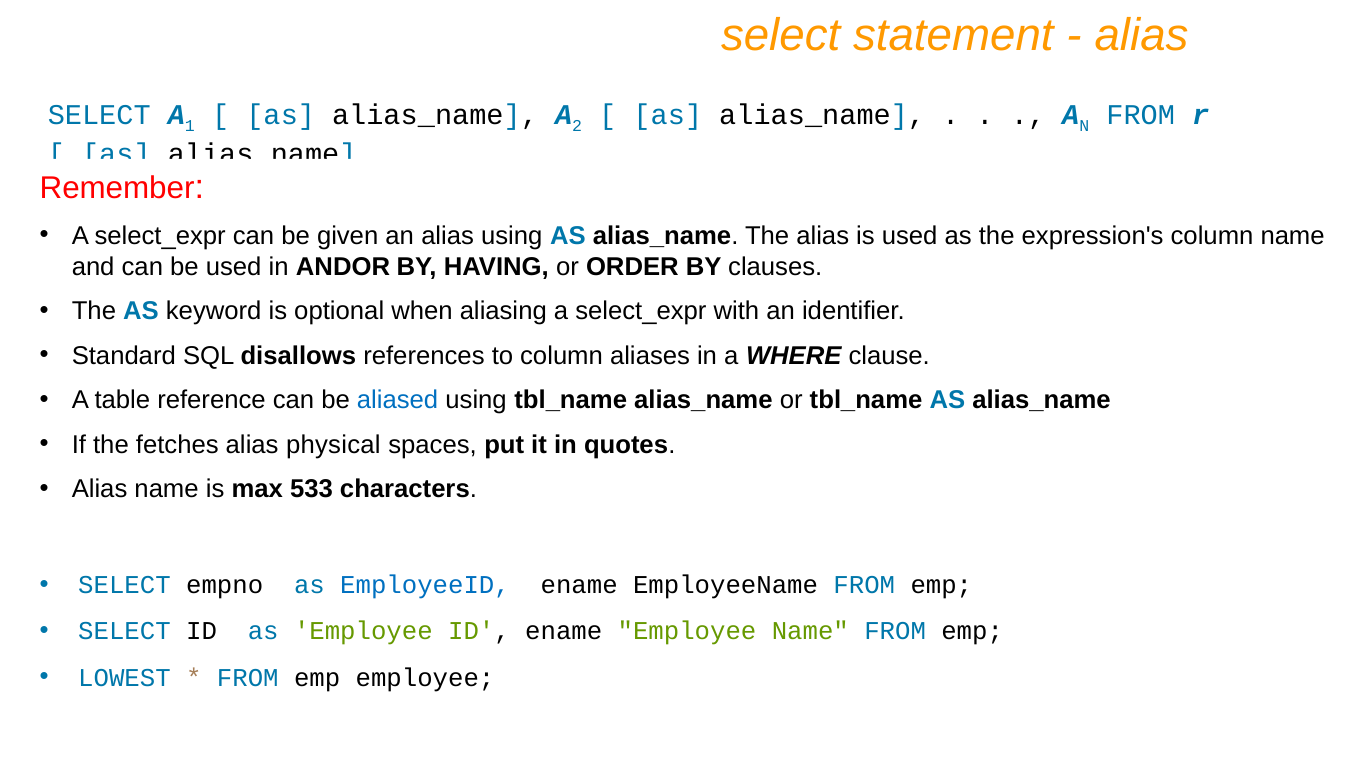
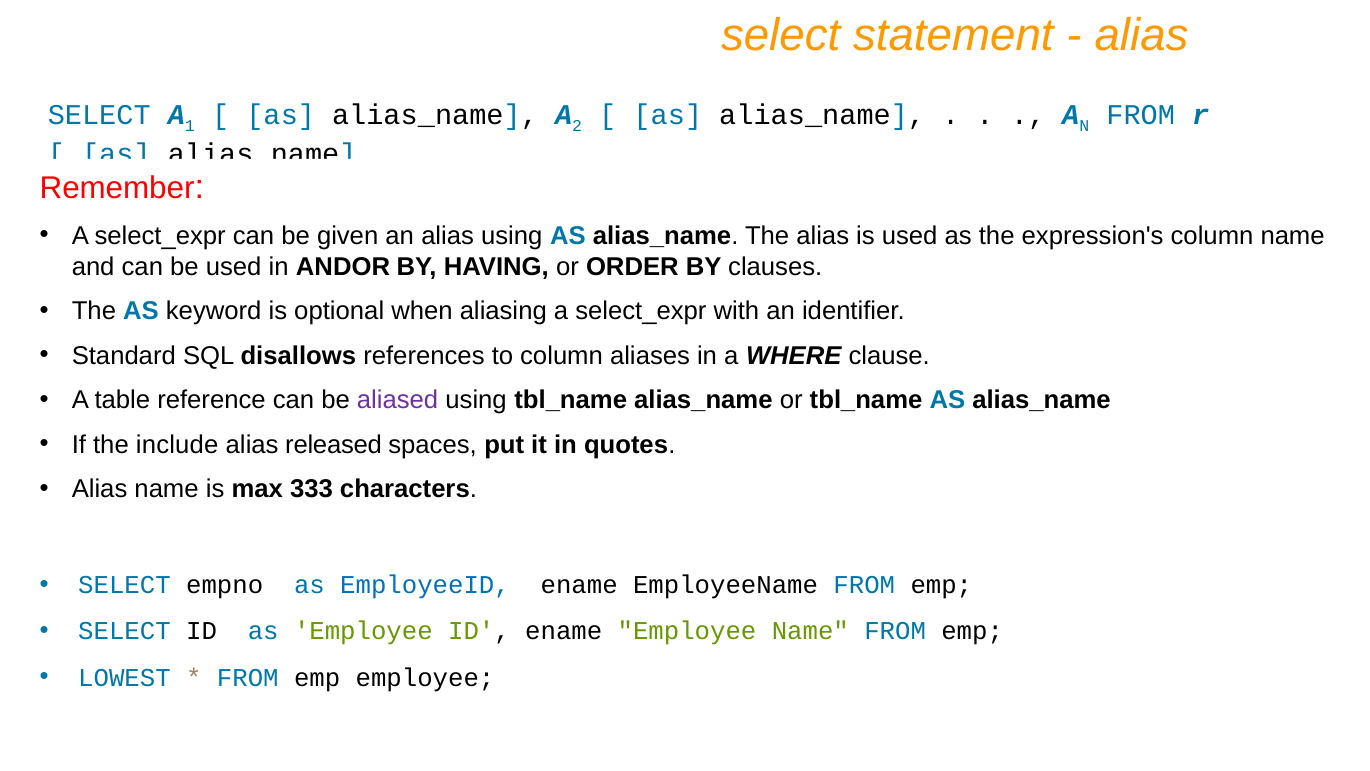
aliased colour: blue -> purple
fetches: fetches -> include
physical: physical -> released
533: 533 -> 333
